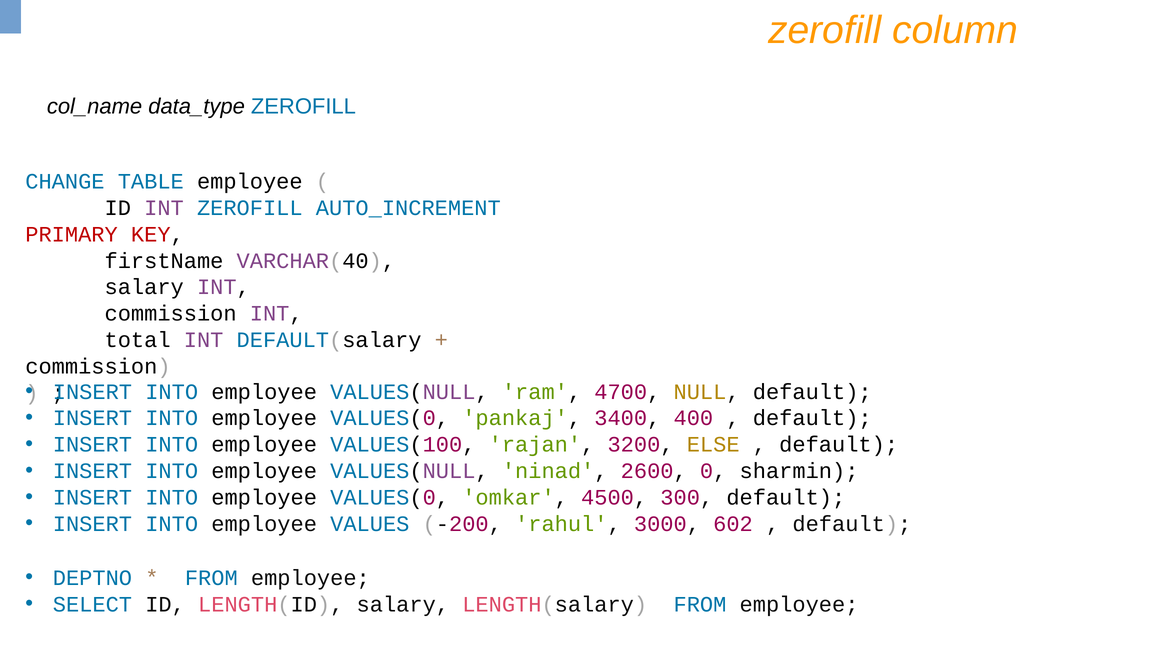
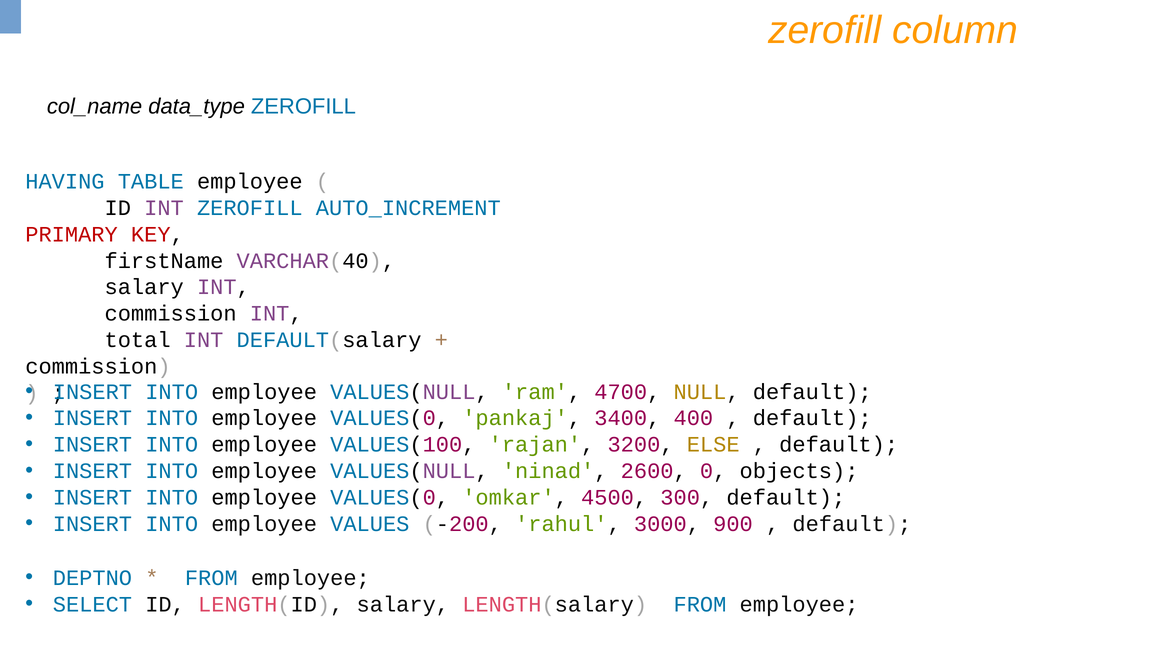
CHANGE: CHANGE -> HAVING
sharmin: sharmin -> objects
602: 602 -> 900
